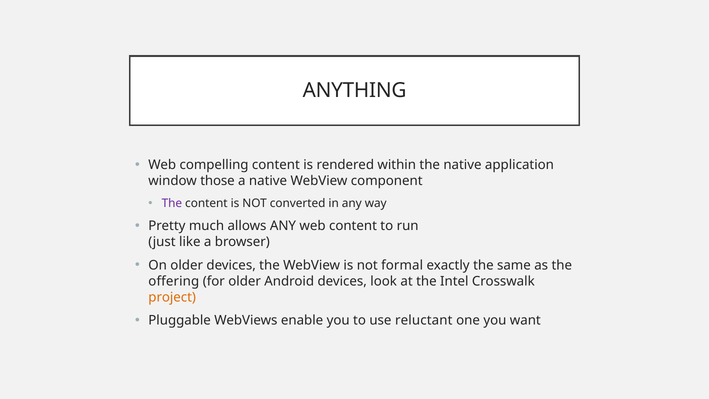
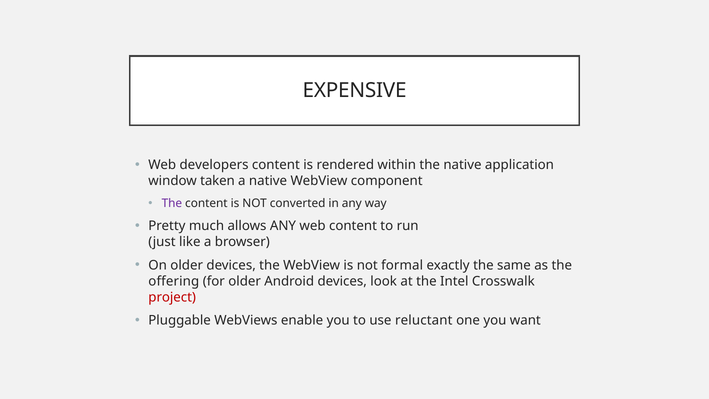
ANYTHING: ANYTHING -> EXPENSIVE
compelling: compelling -> developers
those: those -> taken
project colour: orange -> red
